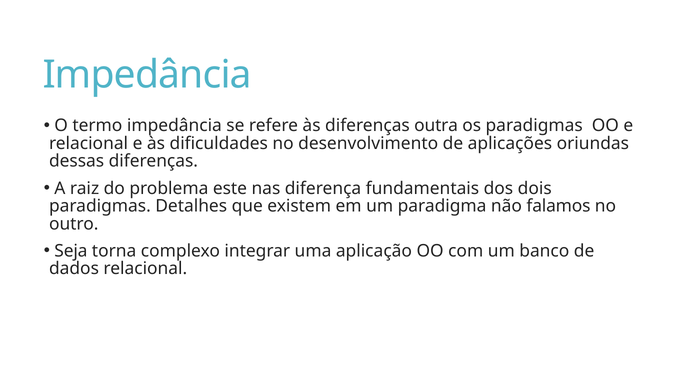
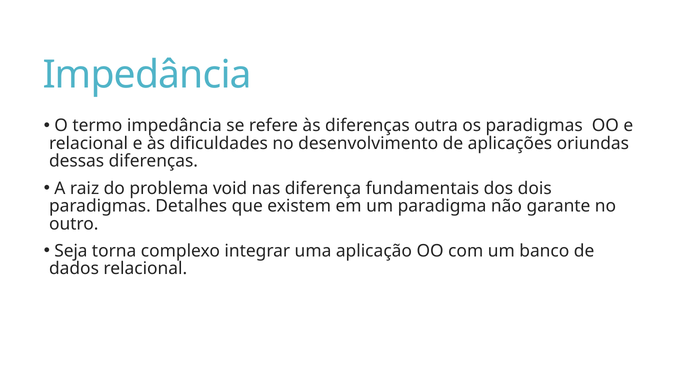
este: este -> void
falamos: falamos -> garante
